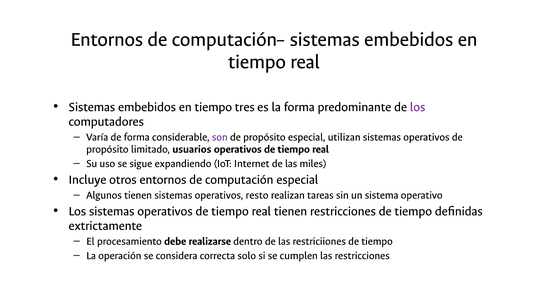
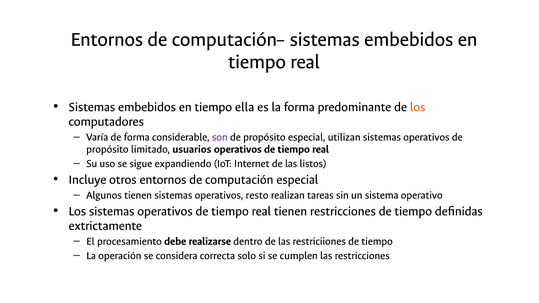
tres: tres -> ella
los at (418, 107) colour: purple -> orange
miles: miles -> listos
